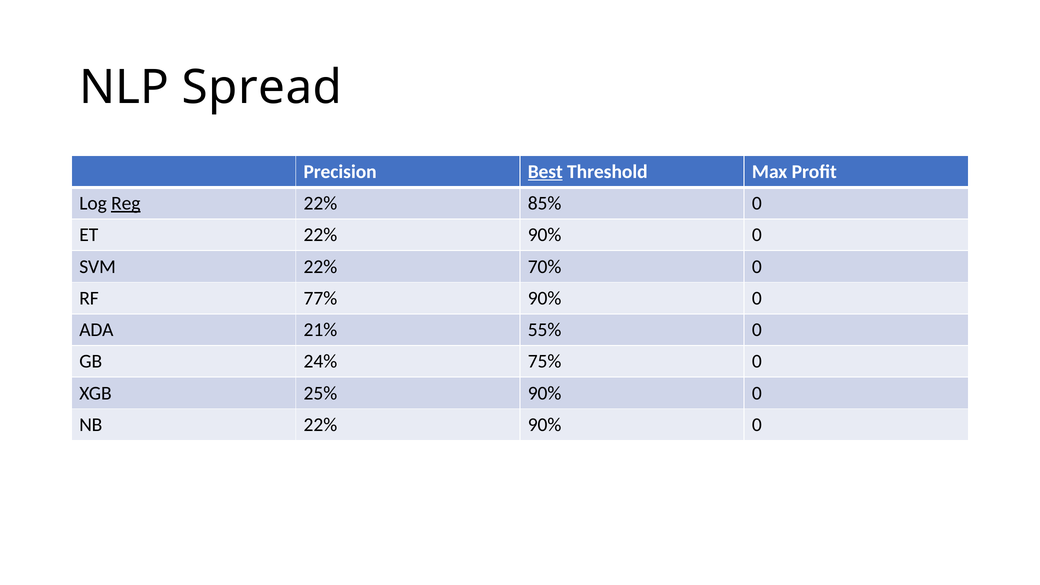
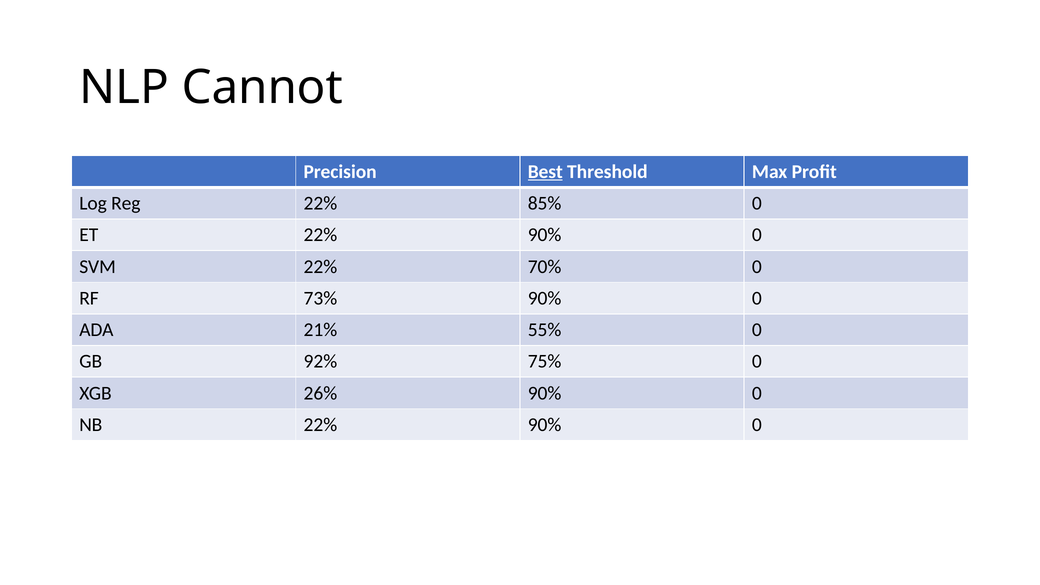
Spread: Spread -> Cannot
Reg underline: present -> none
77%: 77% -> 73%
24%: 24% -> 92%
25%: 25% -> 26%
